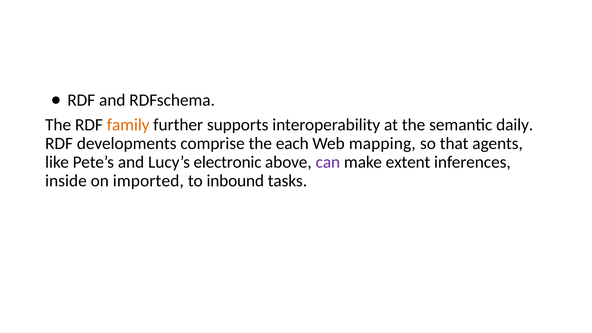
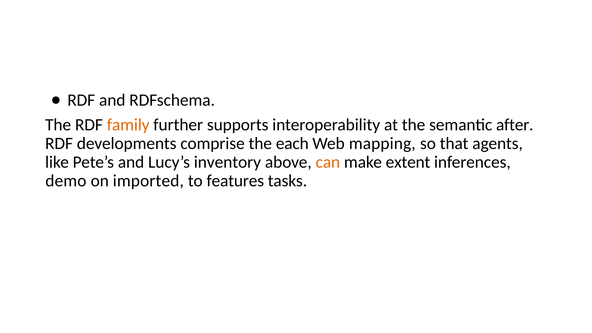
daily: daily -> after
electronic: electronic -> inventory
can colour: purple -> orange
inside: inside -> demo
inbound: inbound -> features
